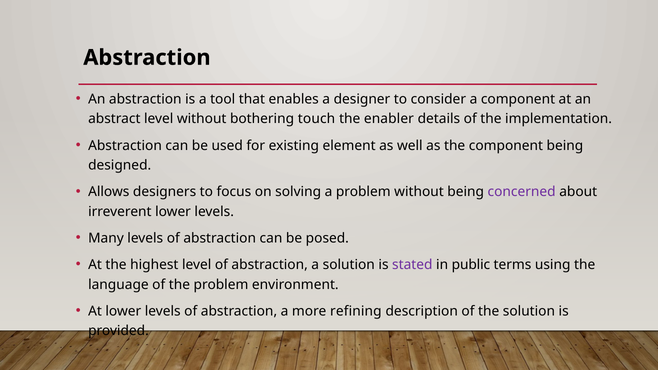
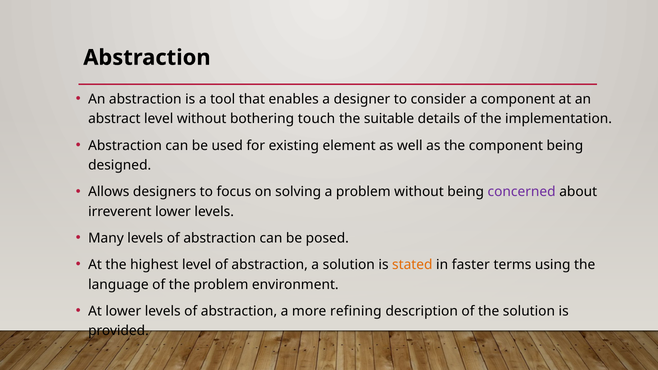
enabler: enabler -> suitable
stated colour: purple -> orange
public: public -> faster
